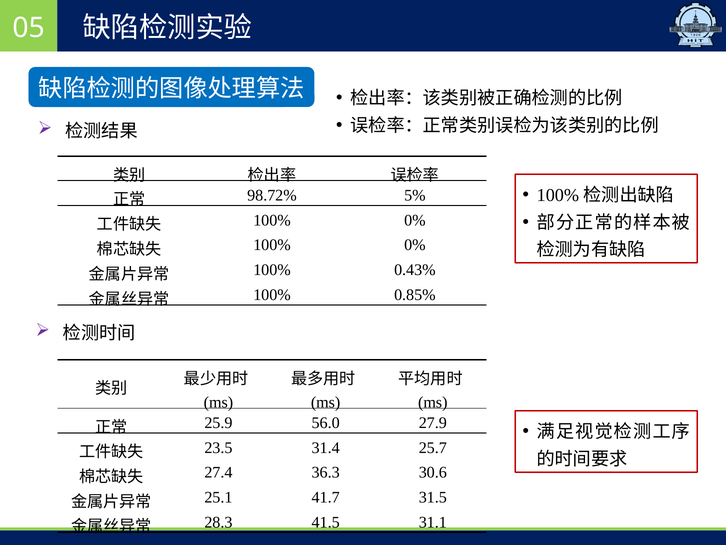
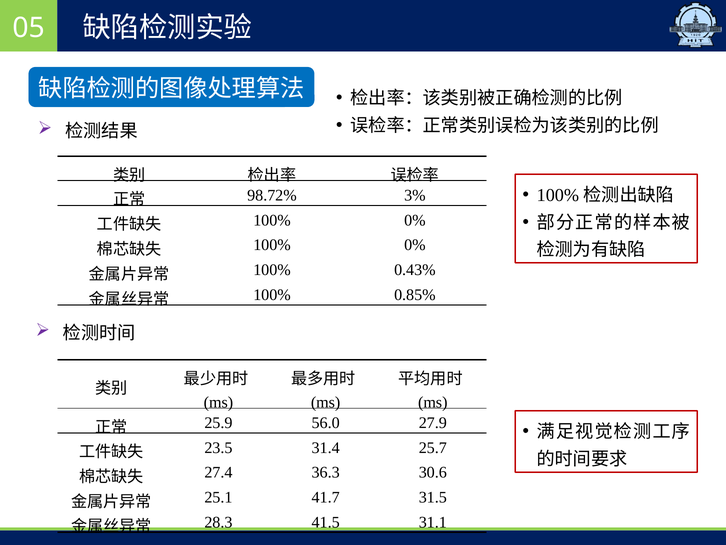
5%: 5% -> 3%
